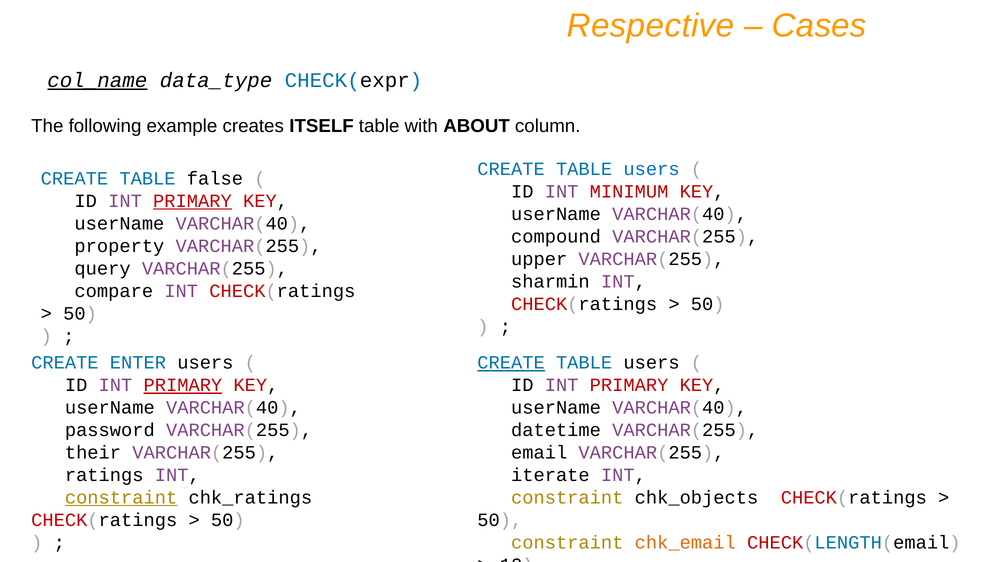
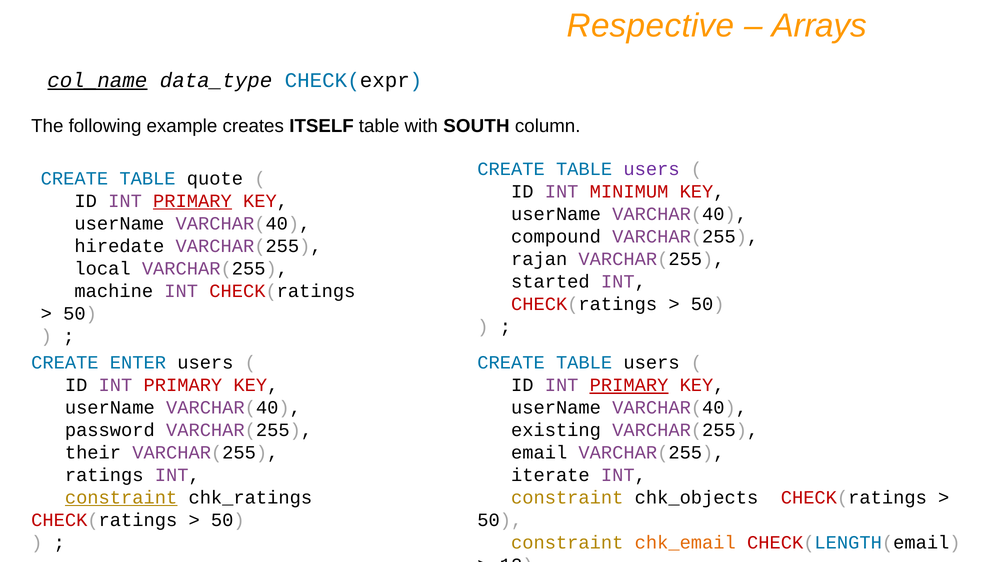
Cases: Cases -> Arrays
ABOUT: ABOUT -> SOUTH
users at (652, 169) colour: blue -> purple
false: false -> quote
property: property -> hiredate
upper: upper -> rajan
query: query -> local
sharmin: sharmin -> started
compare: compare -> machine
CREATE at (511, 363) underline: present -> none
PRIMARY at (183, 385) underline: present -> none
PRIMARY at (629, 385) underline: none -> present
datetime: datetime -> existing
